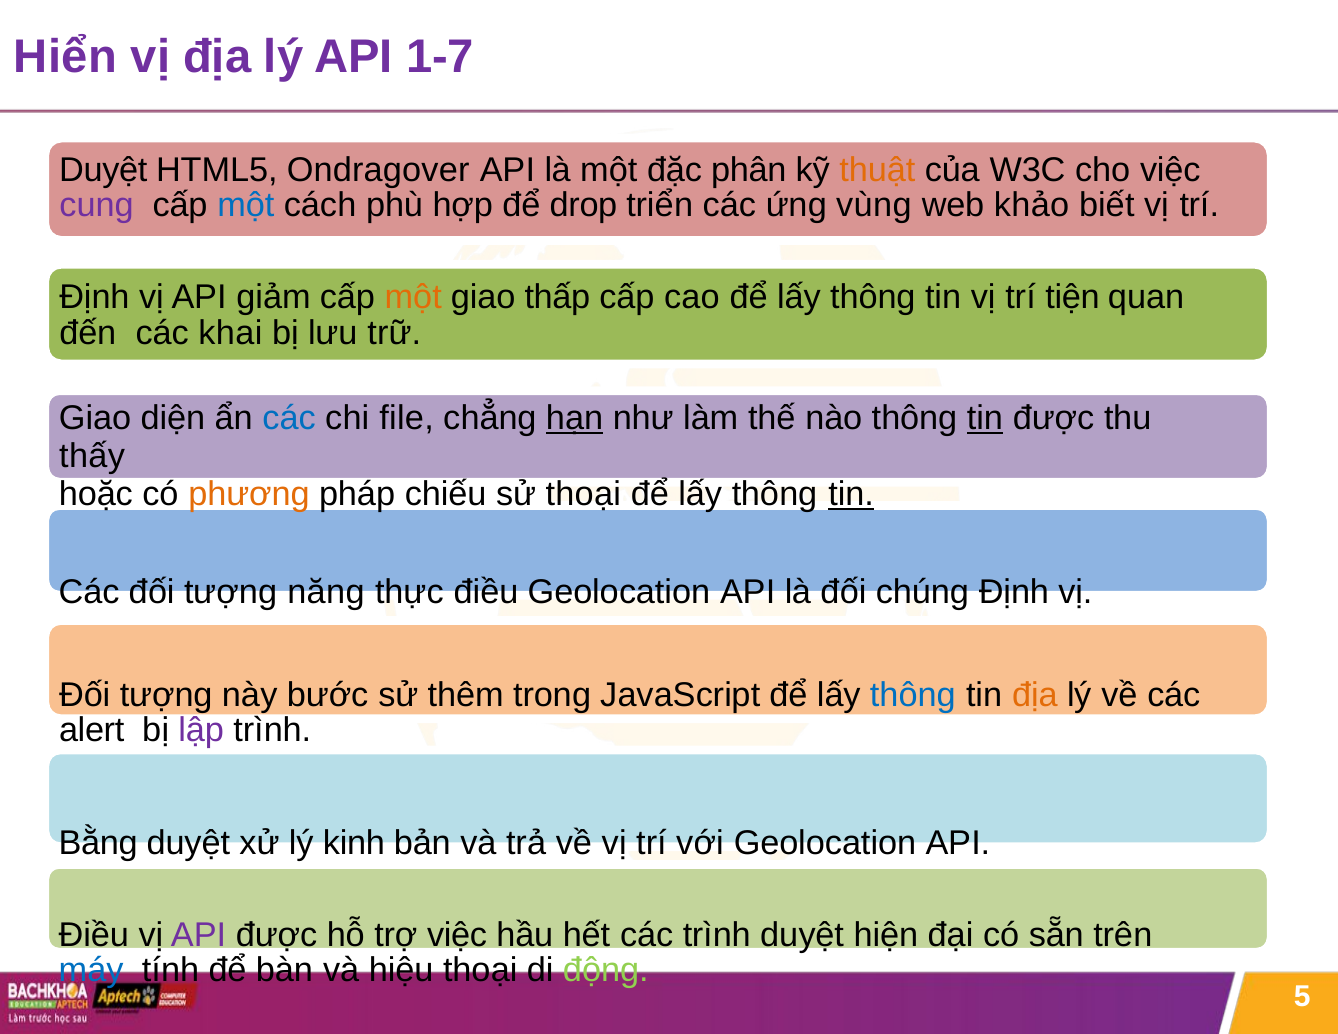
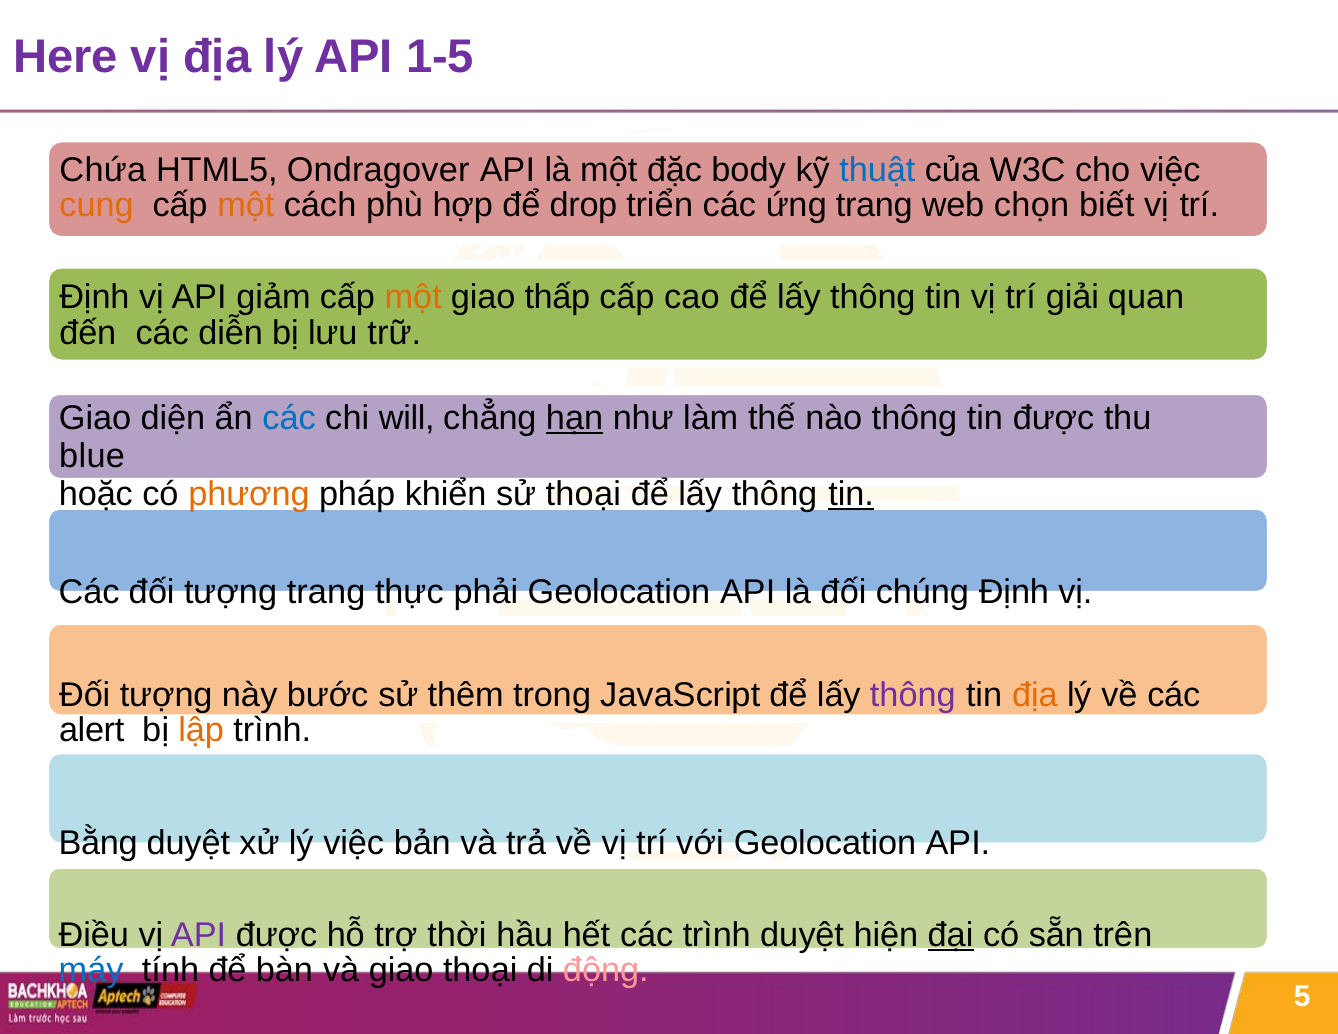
Hiển: Hiển -> Here
1-7: 1-7 -> 1-5
Duyệt at (103, 170): Duyệt -> Chứa
phân: phân -> body
thuật colour: orange -> blue
cung colour: purple -> orange
một at (246, 205) colour: blue -> orange
ứng vùng: vùng -> trang
khảo: khảo -> chọn
tiện: tiện -> giải
khai: khai -> diễn
file: file -> will
tin at (985, 418) underline: present -> none
thấy: thấy -> blue
chiếu: chiếu -> khiển
tượng năng: năng -> trang
thực điều: điều -> phải
thông at (913, 695) colour: blue -> purple
lập colour: purple -> orange
lý kinh: kinh -> việc
trợ việc: việc -> thời
đại underline: none -> present
và hiệu: hiệu -> giao
động colour: light green -> pink
